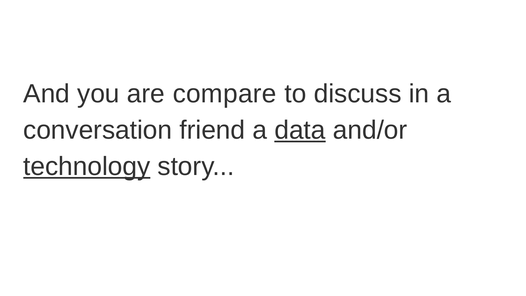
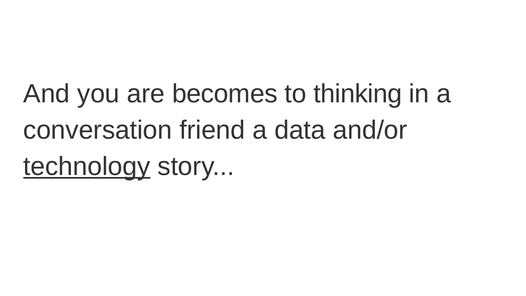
compare: compare -> becomes
discuss: discuss -> thinking
data underline: present -> none
